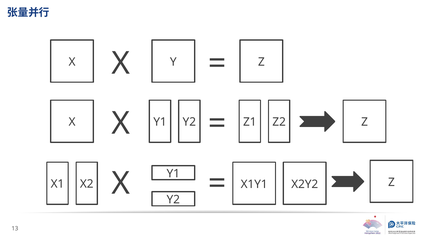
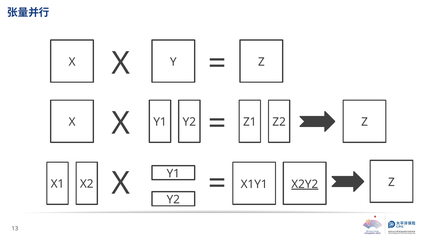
X2Y2 underline: none -> present
